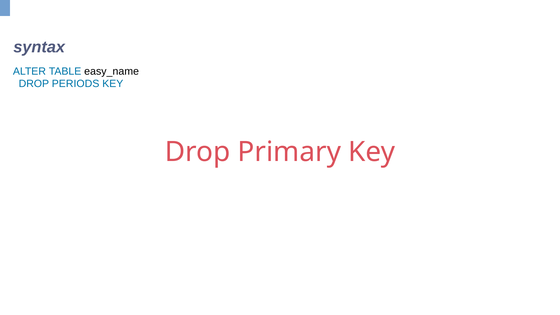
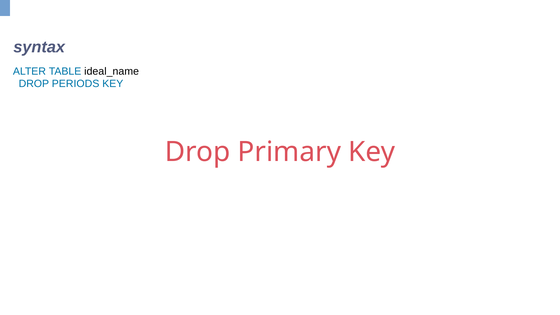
easy_name: easy_name -> ideal_name
